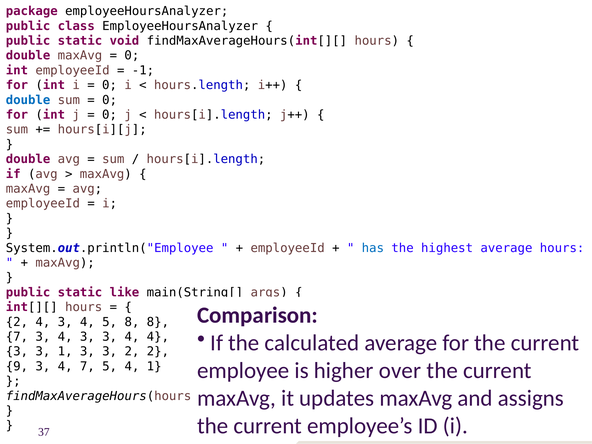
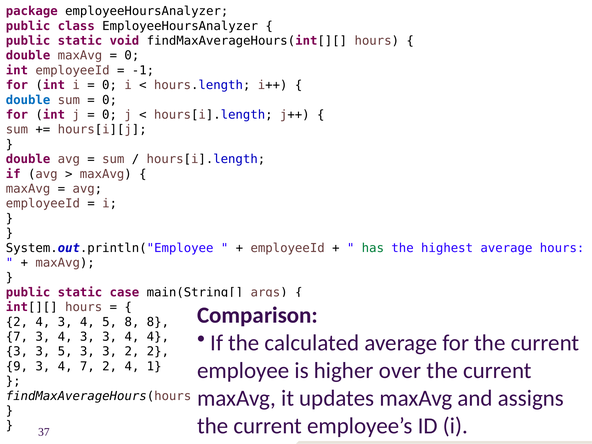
has colour: blue -> green
like: like -> case
3 1: 1 -> 5
7 5: 5 -> 2
